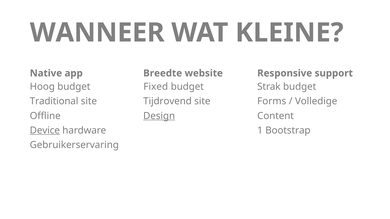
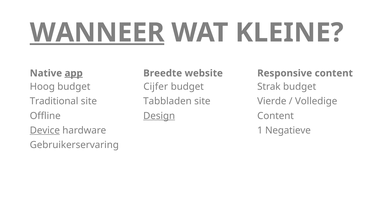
WANNEER underline: none -> present
app underline: none -> present
Responsive support: support -> content
Fixed: Fixed -> Cijfer
Tijdrovend: Tijdrovend -> Tabbladen
Forms: Forms -> Vierde
Bootstrap: Bootstrap -> Negatieve
